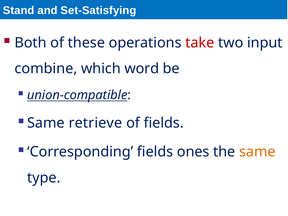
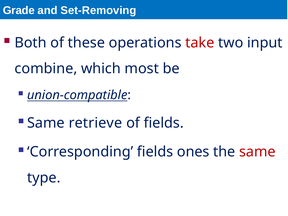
Stand: Stand -> Grade
Set-Satisfying: Set-Satisfying -> Set-Removing
word: word -> most
same at (257, 152) colour: orange -> red
